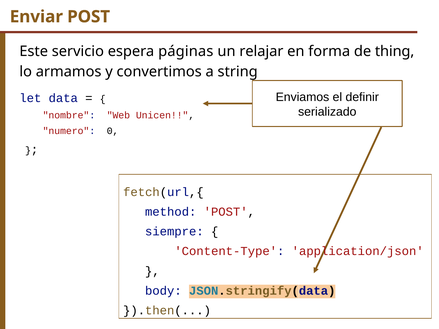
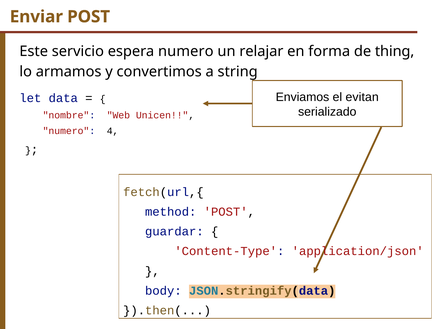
espera páginas: páginas -> numero
definir: definir -> evitan
0: 0 -> 4
siempre: siempre -> guardar
